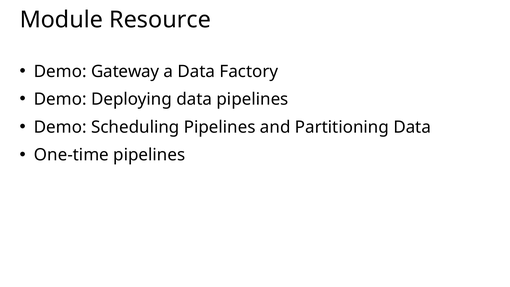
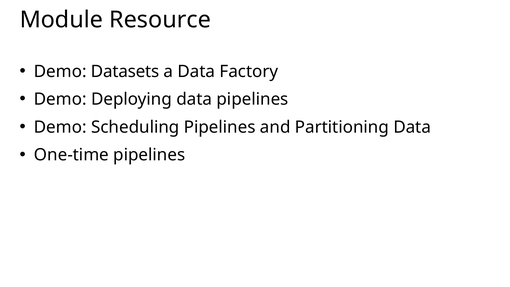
Gateway: Gateway -> Datasets
